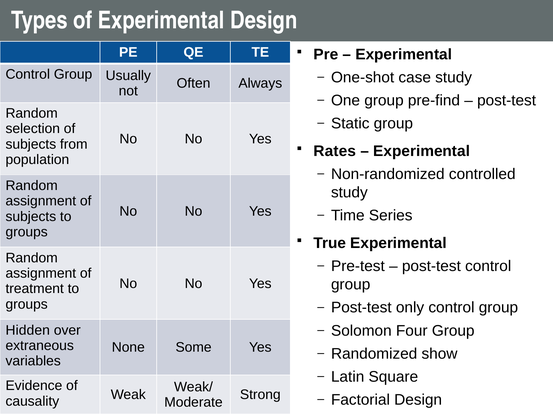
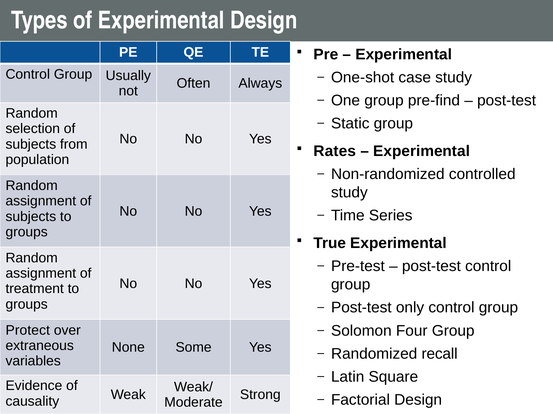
Hidden: Hidden -> Protect
show: show -> recall
